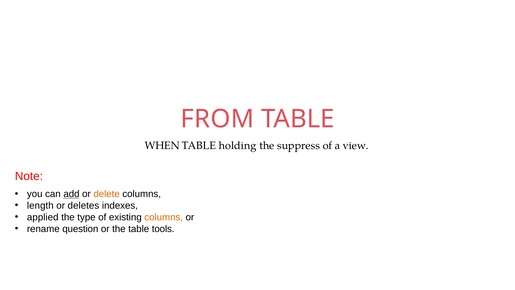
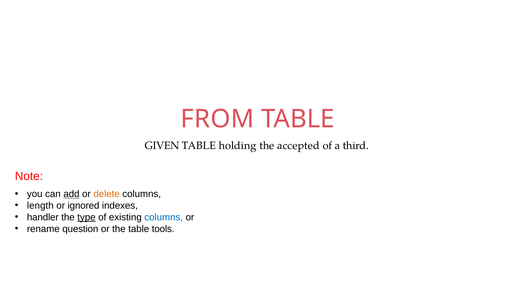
WHEN: WHEN -> GIVEN
suppress: suppress -> accepted
view: view -> third
deletes: deletes -> ignored
applied: applied -> handler
type underline: none -> present
columns at (164, 217) colour: orange -> blue
